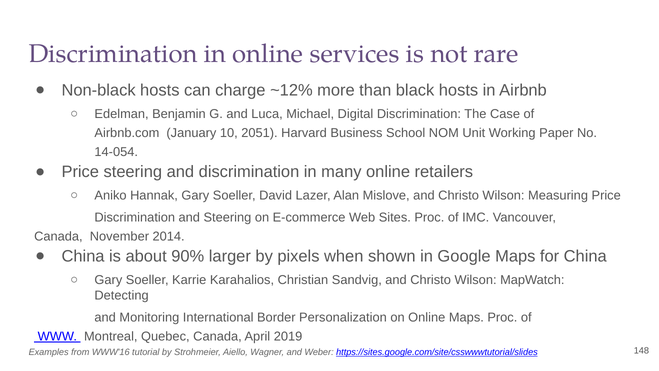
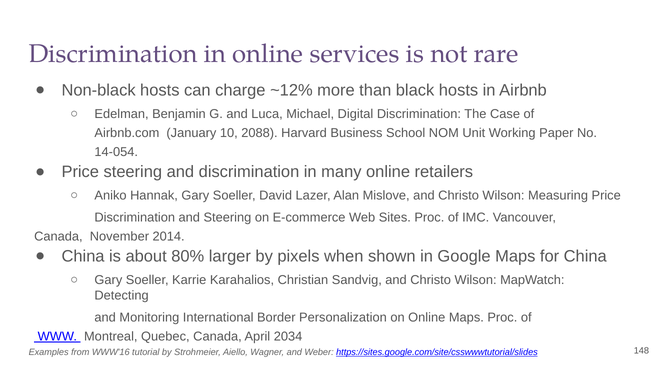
2051: 2051 -> 2088
90%: 90% -> 80%
2019: 2019 -> 2034
